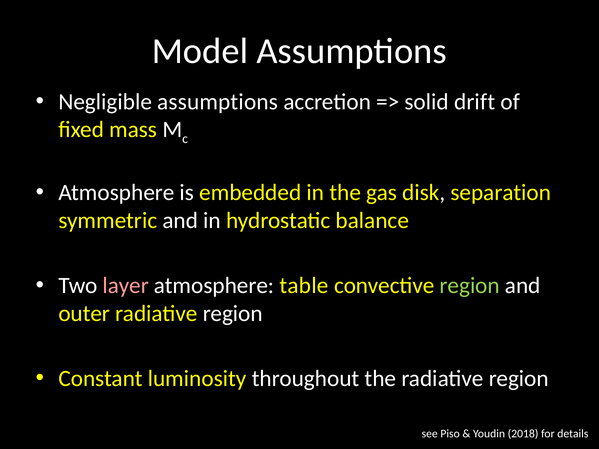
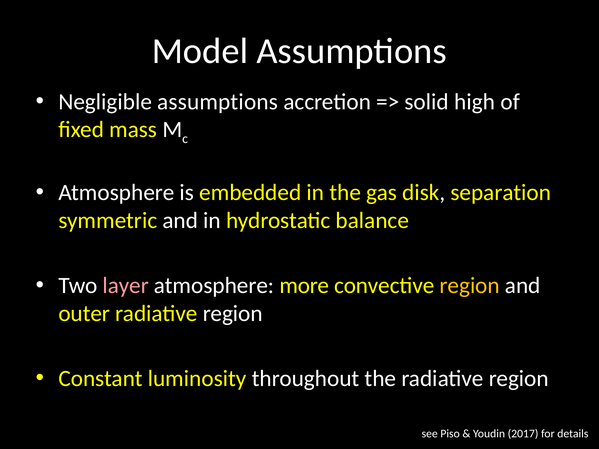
drift: drift -> high
table: table -> more
region at (470, 286) colour: light green -> yellow
2018: 2018 -> 2017
